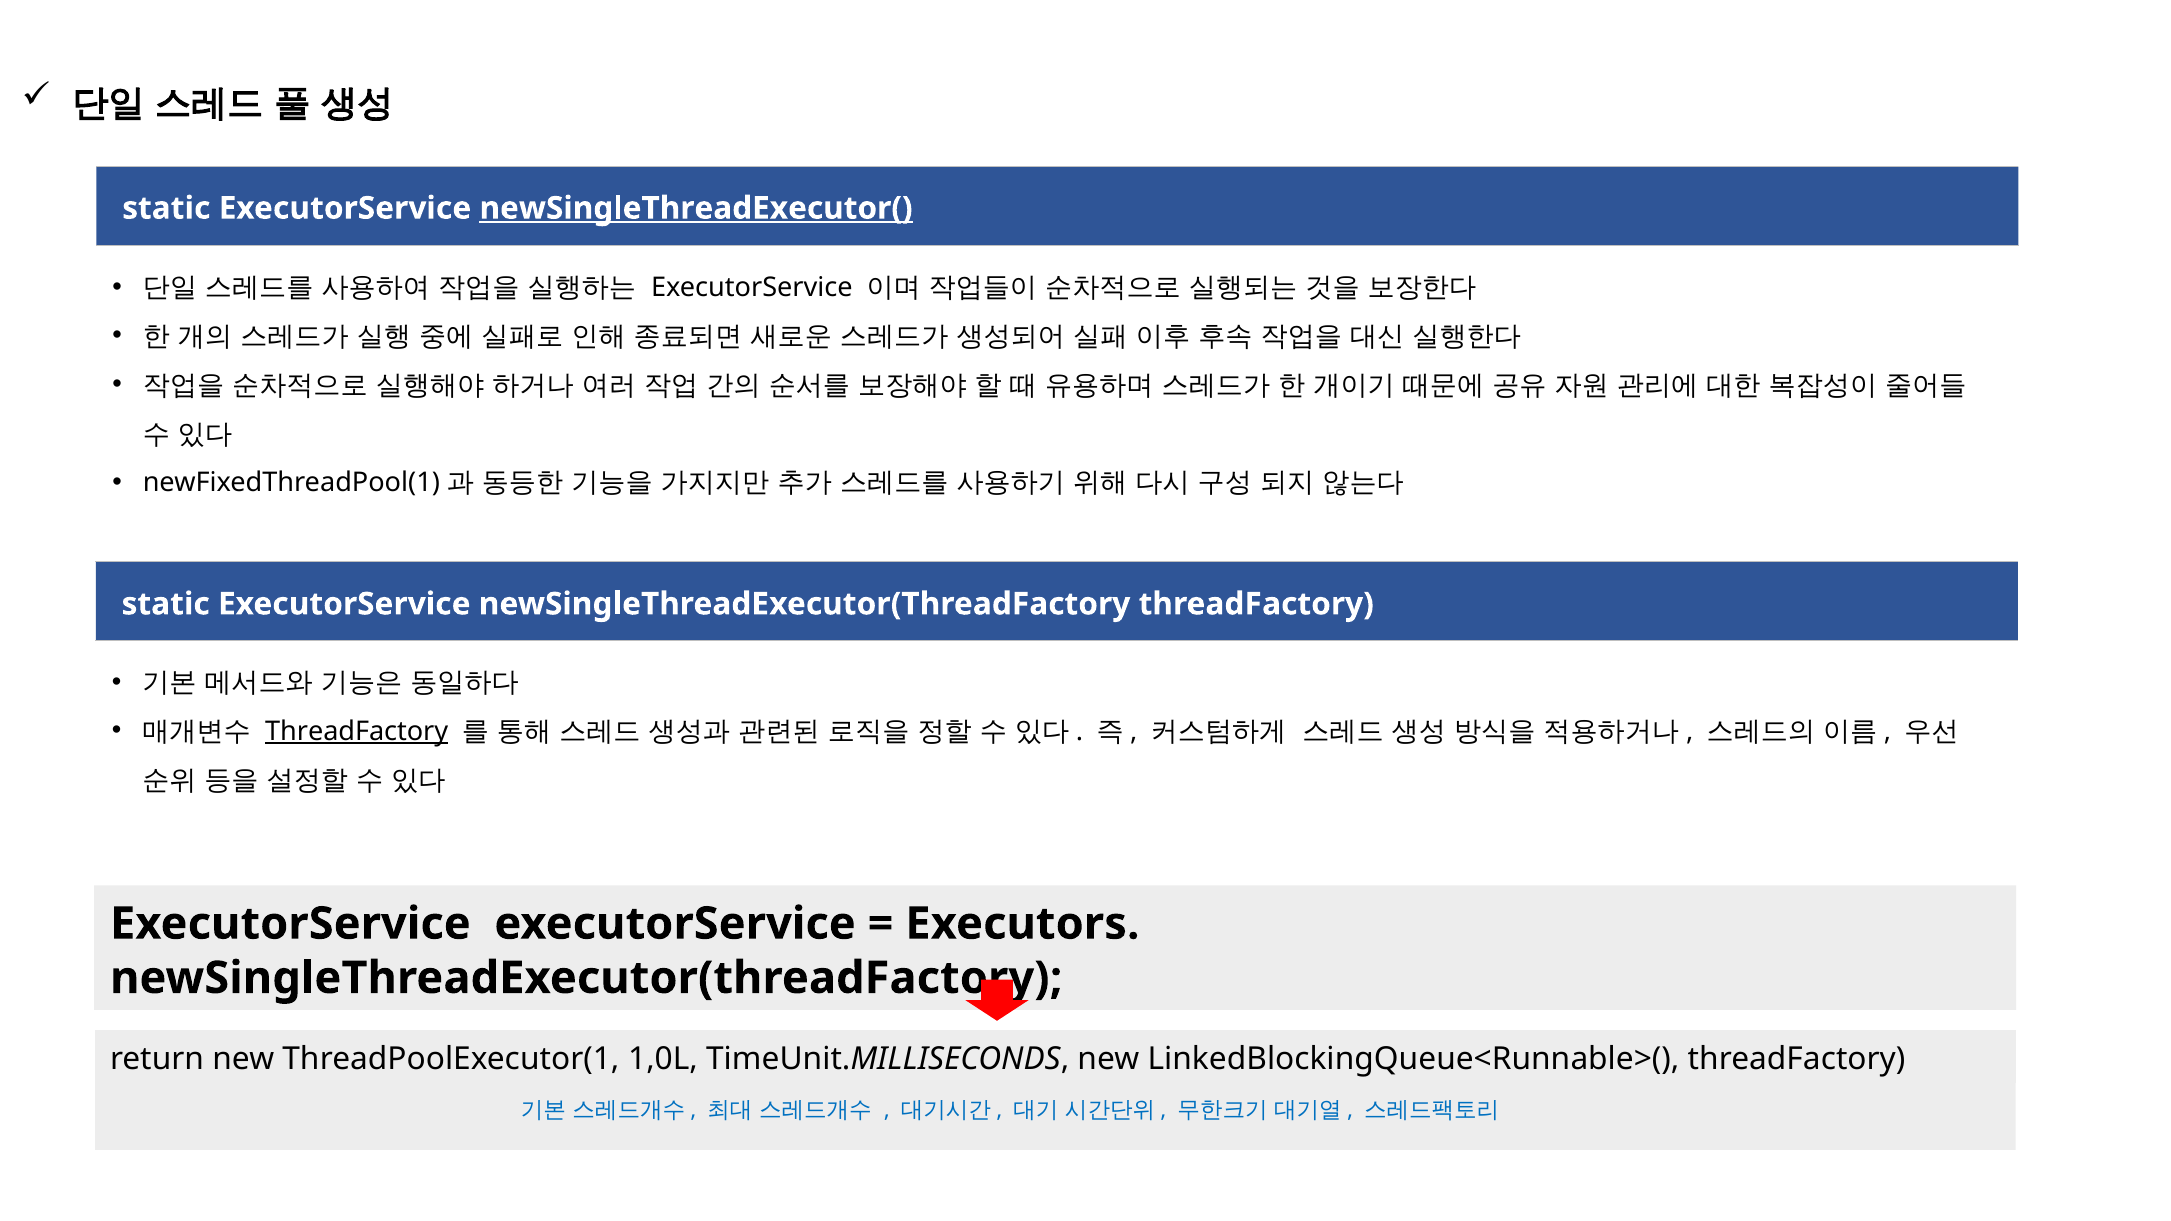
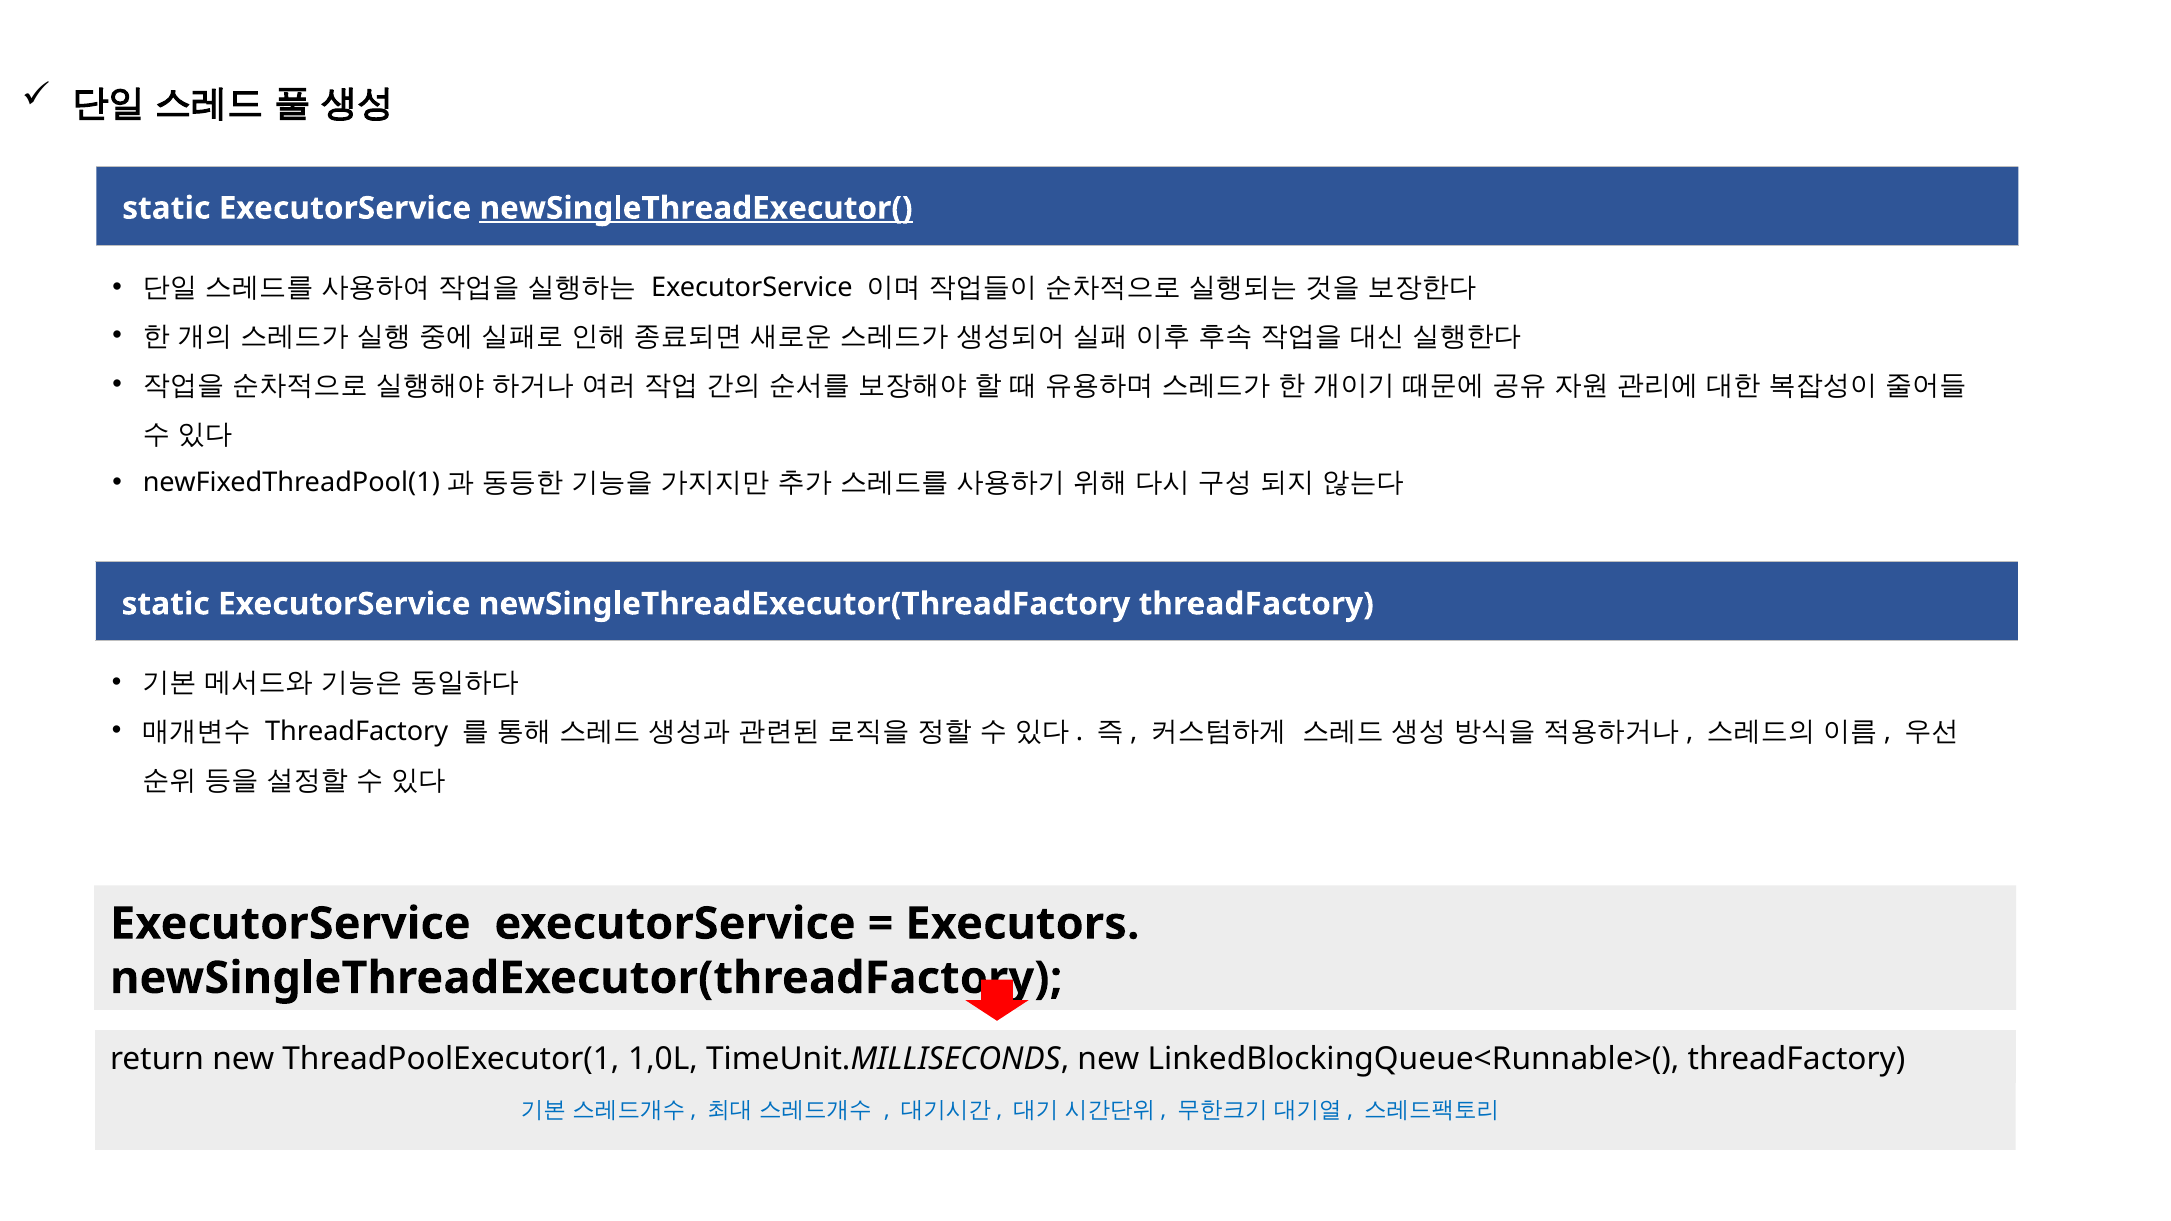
ThreadFactory at (357, 732) underline: present -> none
